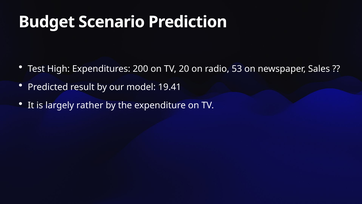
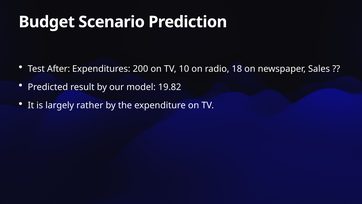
High: High -> After
20: 20 -> 10
53: 53 -> 18
19.41: 19.41 -> 19.82
